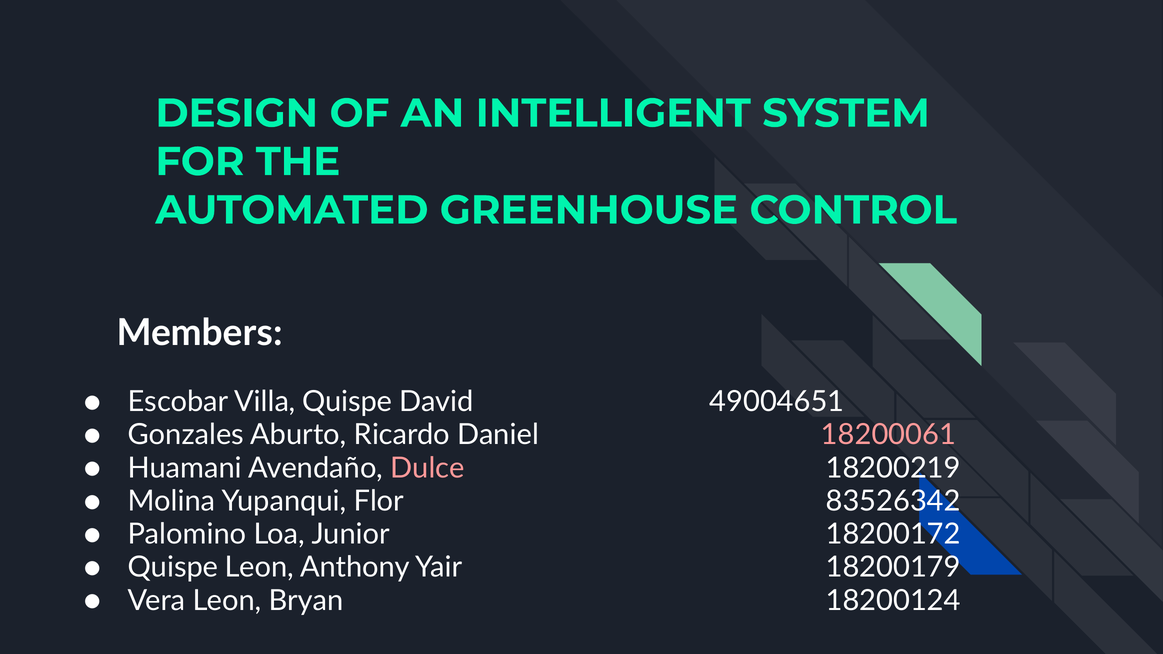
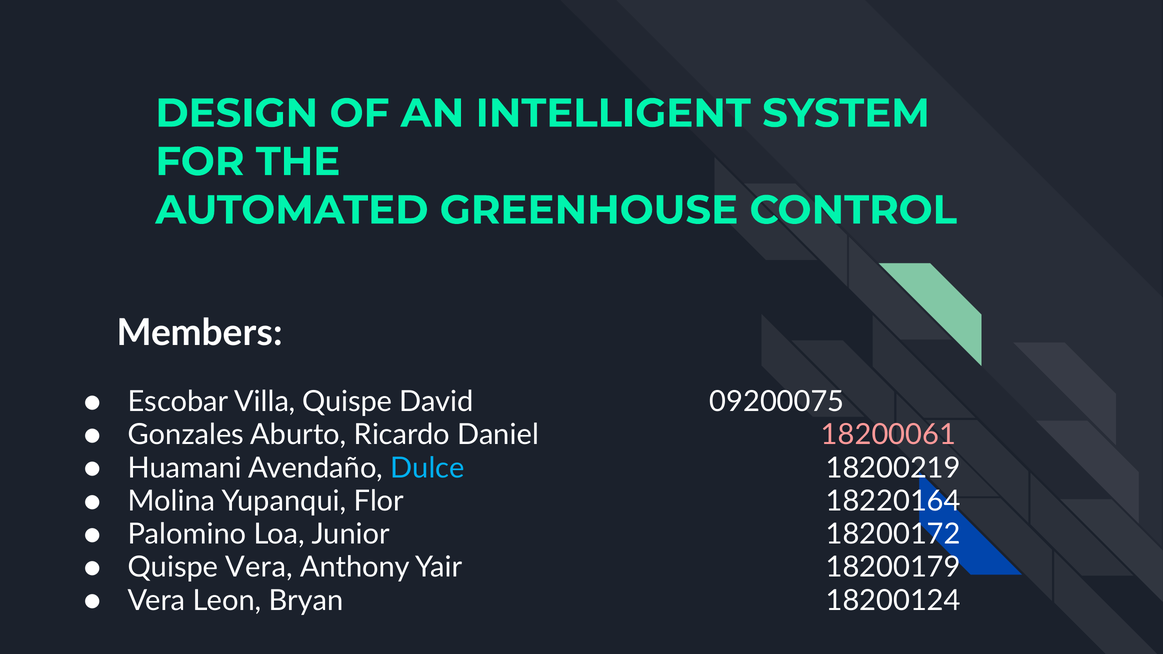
49004651: 49004651 -> 09200075
Dulce colour: pink -> light blue
83526342: 83526342 -> 18220164
Quispe Leon: Leon -> Vera
